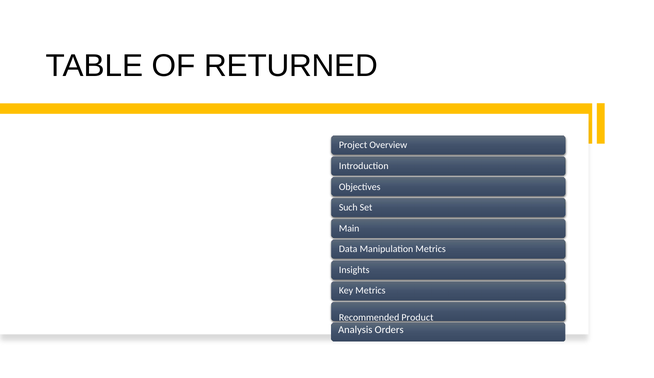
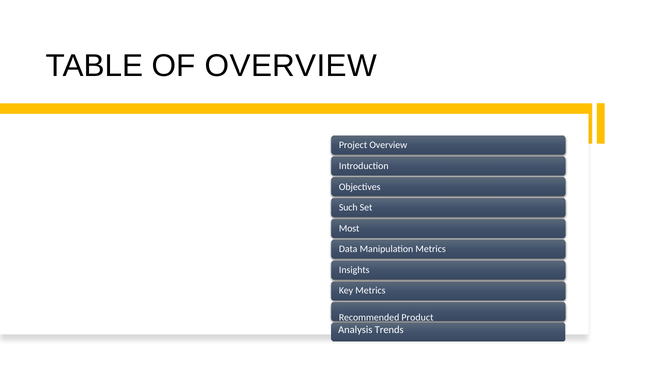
OF RETURNED: RETURNED -> OVERVIEW
Main: Main -> Most
Orders: Orders -> Trends
